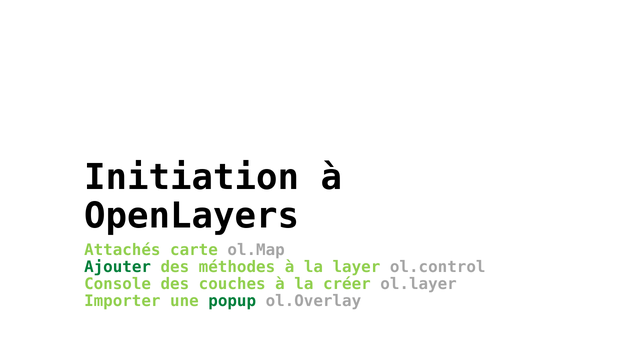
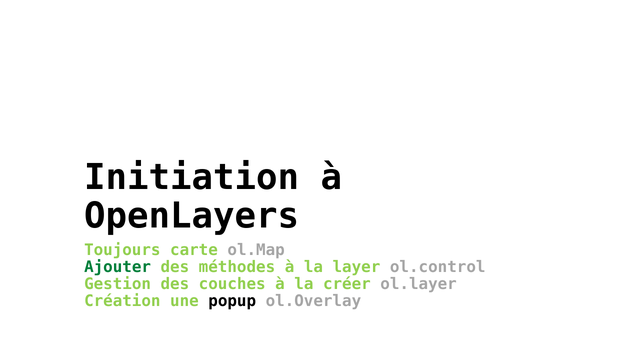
Attachés: Attachés -> Toujours
Console: Console -> Gestion
Importer: Importer -> Création
popup colour: green -> black
